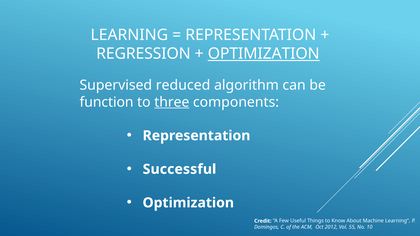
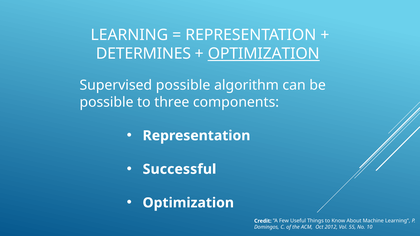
REGRESSION: REGRESSION -> DETERMINES
Supervised reduced: reduced -> possible
function at (107, 102): function -> possible
three underline: present -> none
